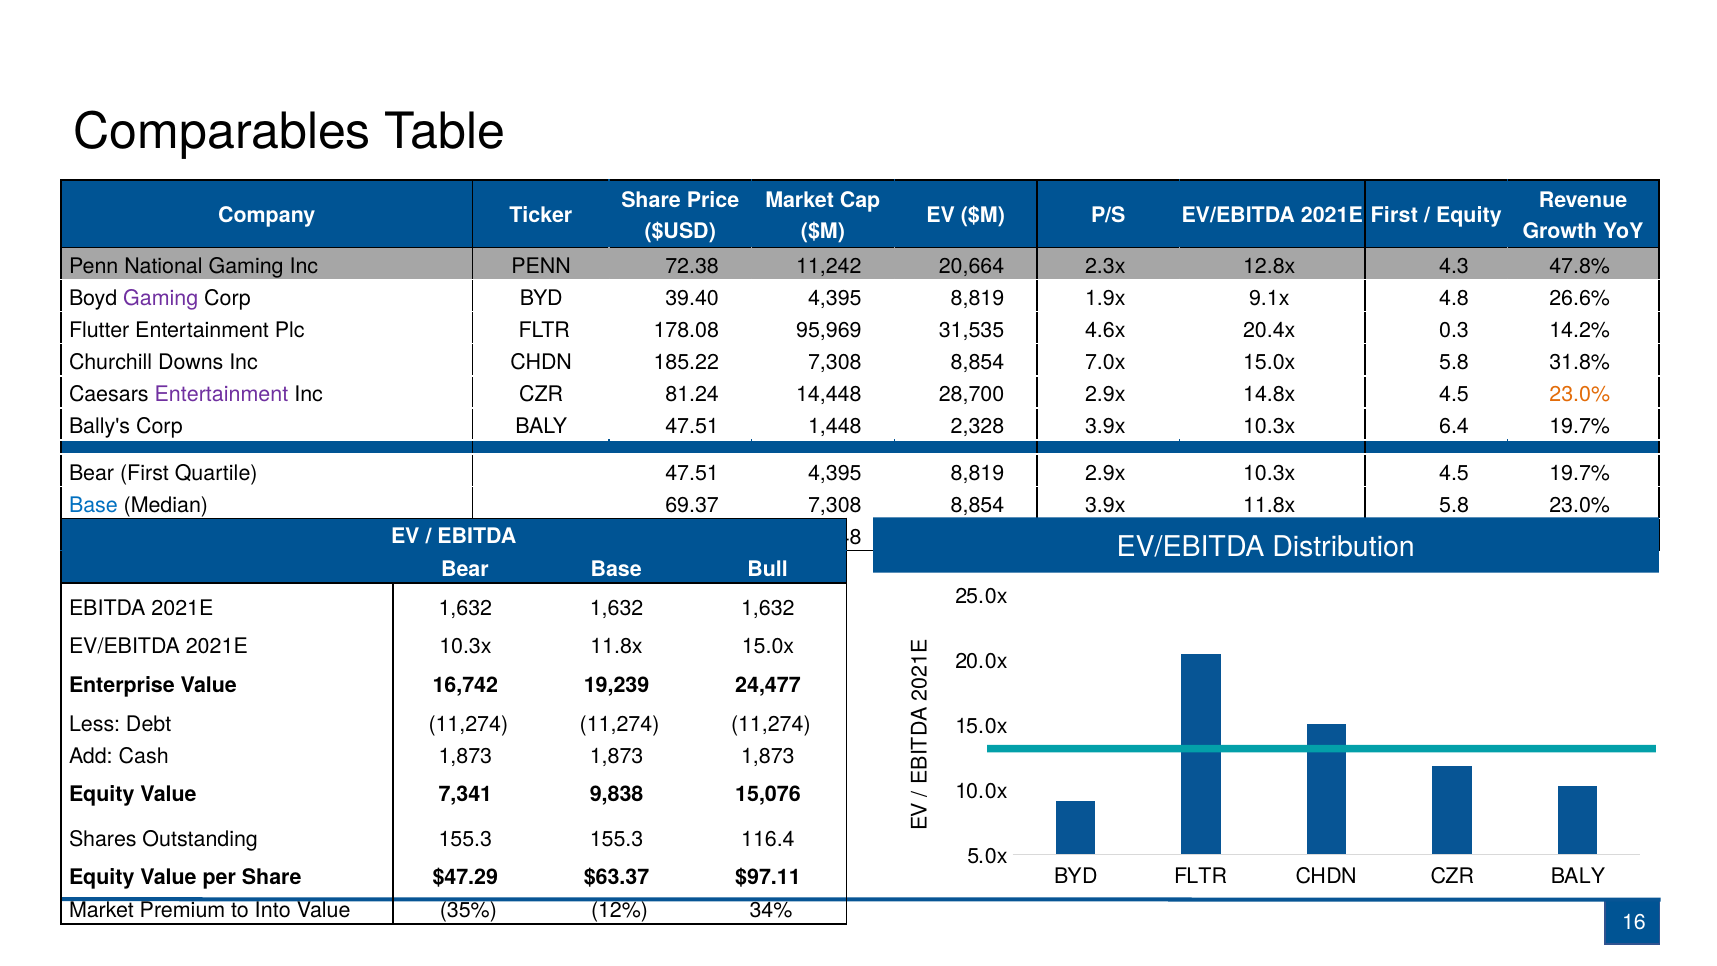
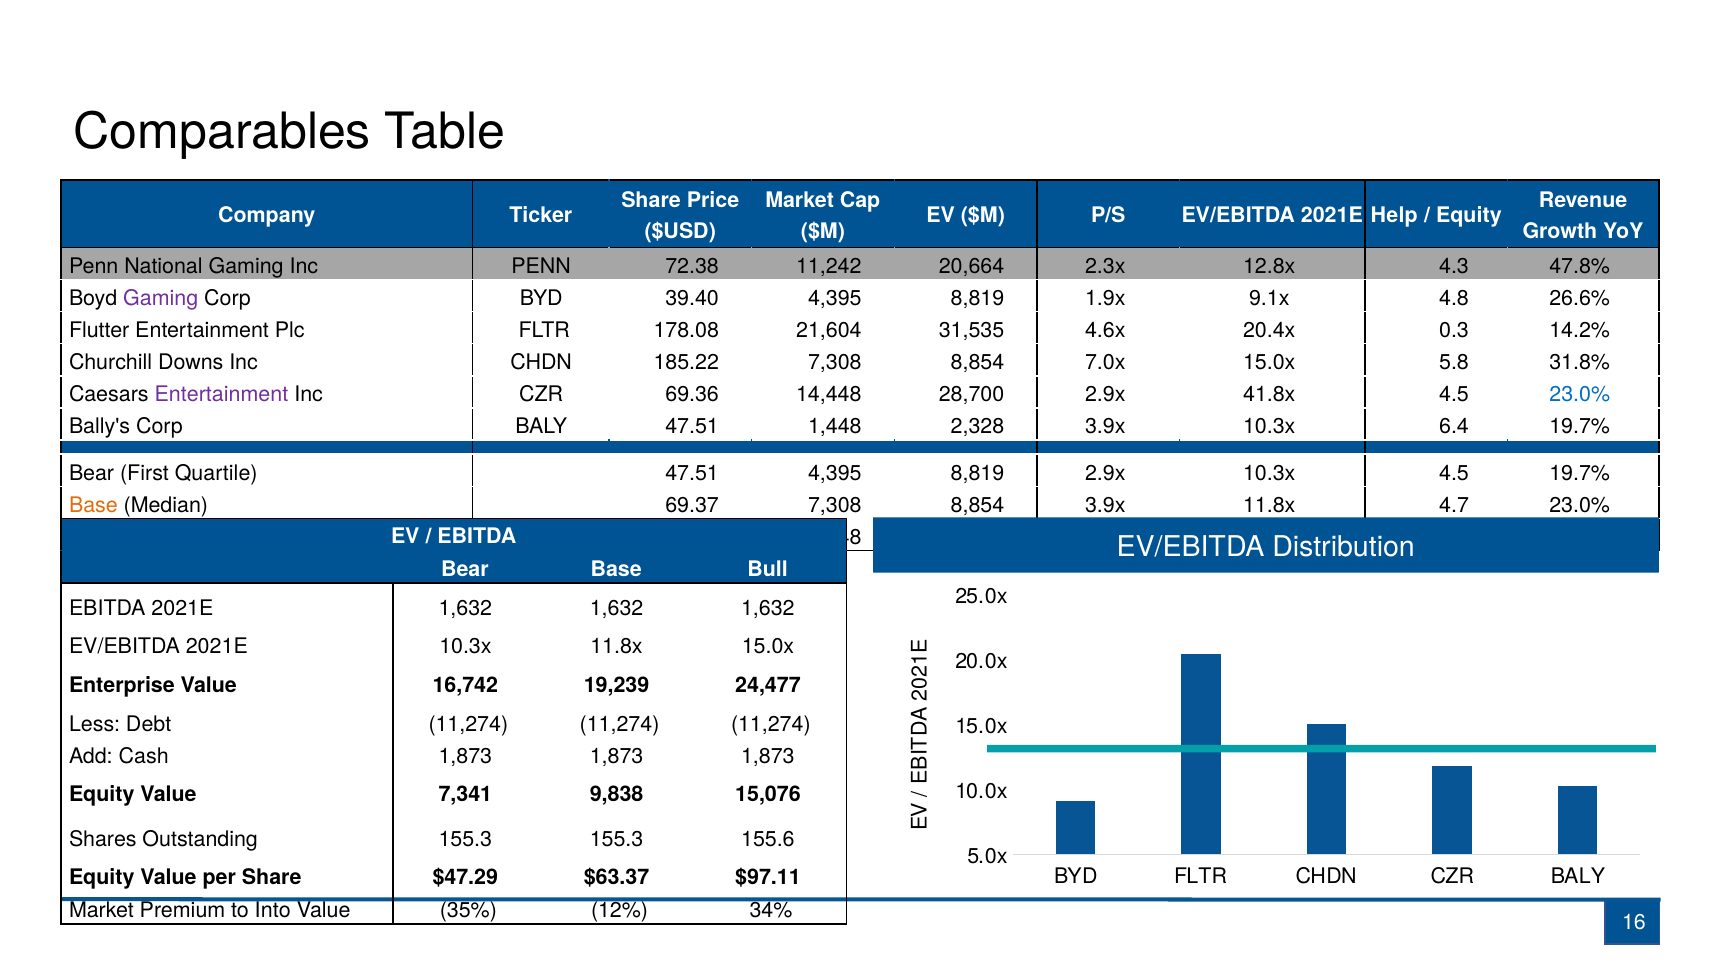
2021E First: First -> Help
95,969: 95,969 -> 21,604
81.24: 81.24 -> 69.36
14.8x: 14.8x -> 41.8x
23.0% at (1580, 395) colour: orange -> blue
Base at (93, 505) colour: blue -> orange
11.8x 5.8: 5.8 -> 4.7
116.4: 116.4 -> 155.6
